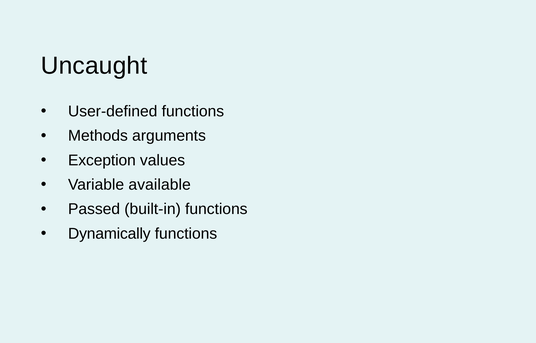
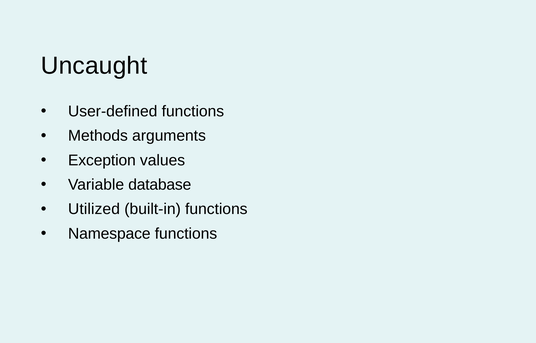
available: available -> database
Passed: Passed -> Utilized
Dynamically: Dynamically -> Namespace
